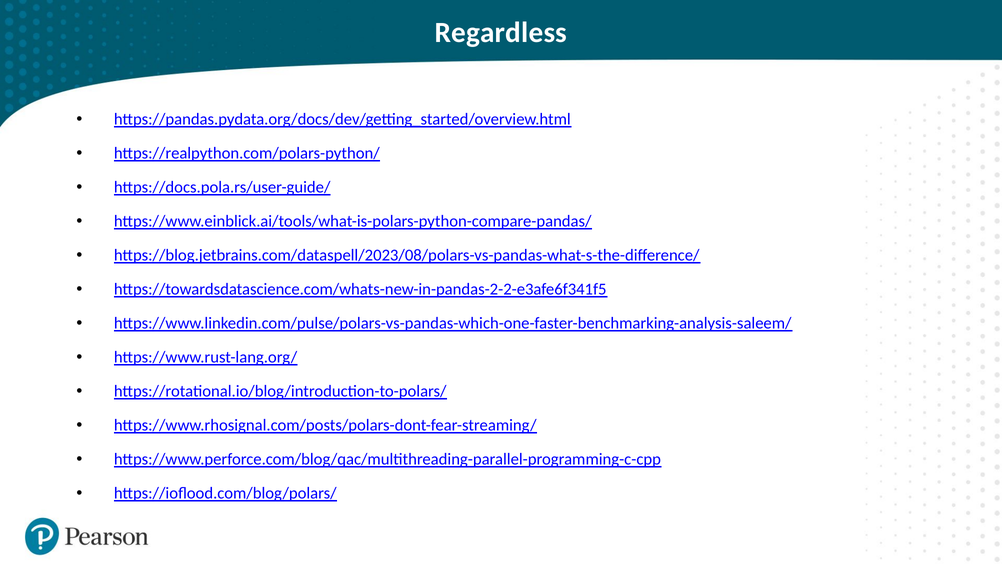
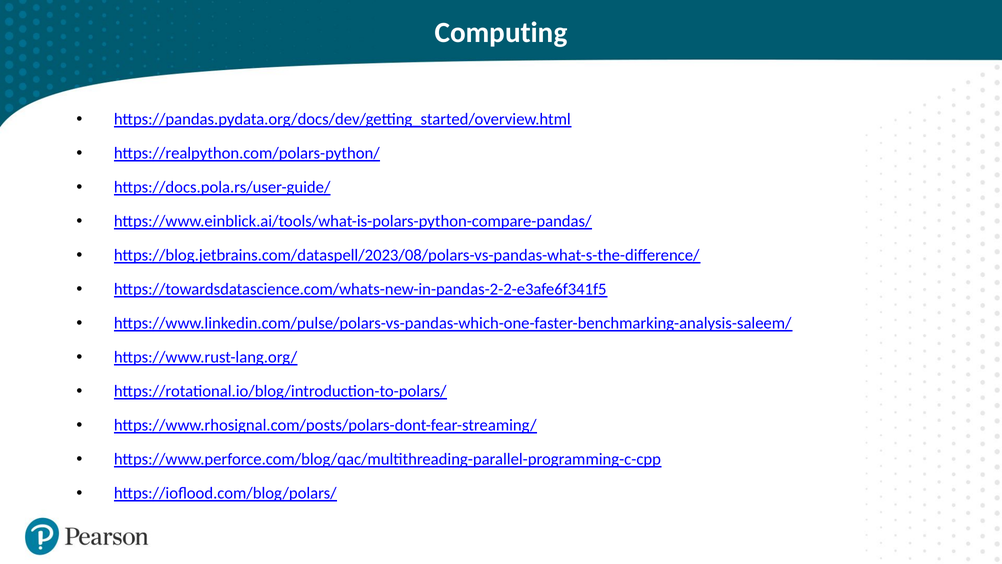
Regardless: Regardless -> Computing
